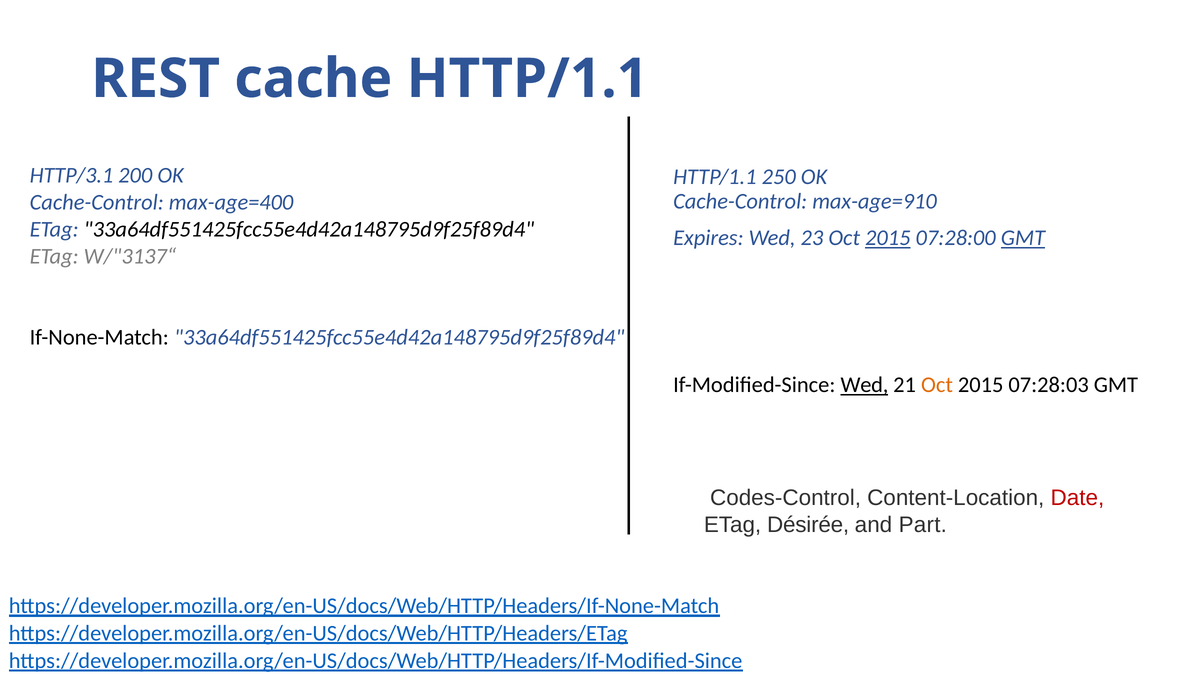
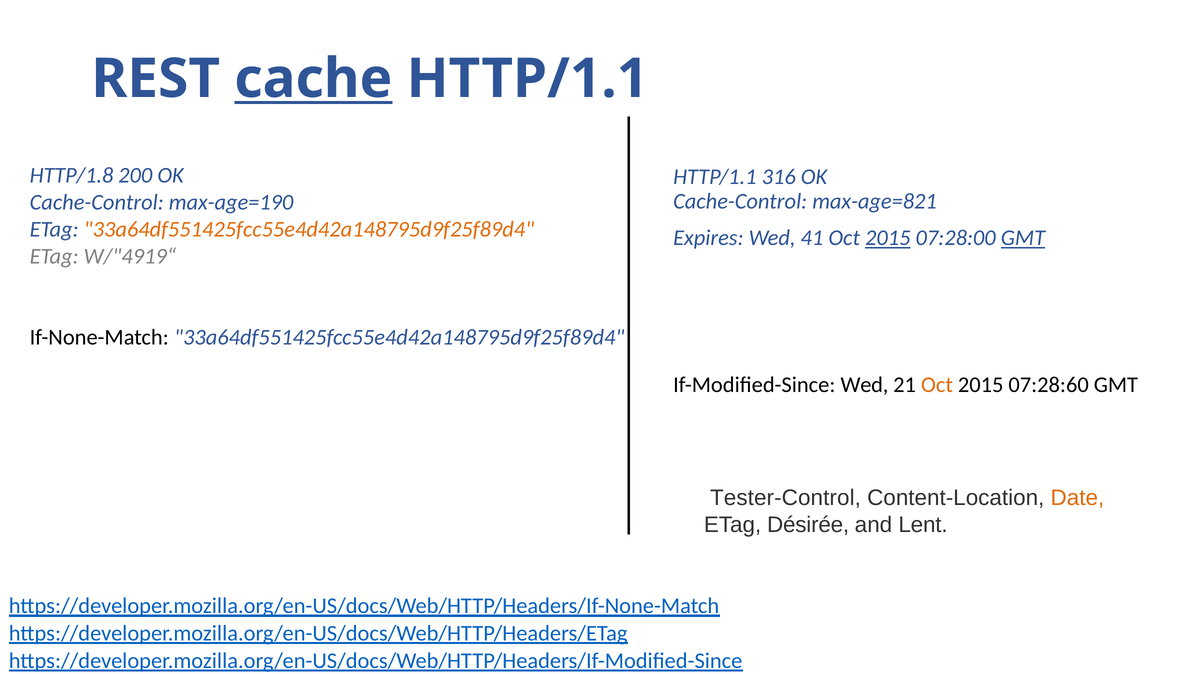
cache underline: none -> present
HTTP/3.1: HTTP/3.1 -> HTTP/1.8
250: 250 -> 316
max-age=910: max-age=910 -> max-age=821
max-age=400: max-age=400 -> max-age=190
33a64df551425fcc55e4d42a148795d9f25f89d4 at (309, 229) colour: black -> orange
23: 23 -> 41
W/"3137“: W/"3137“ -> W/"4919“
Wed at (864, 385) underline: present -> none
07:28:03: 07:28:03 -> 07:28:60
Codes-Control: Codes-Control -> Tester-Control
Date colour: red -> orange
Part: Part -> Lent
